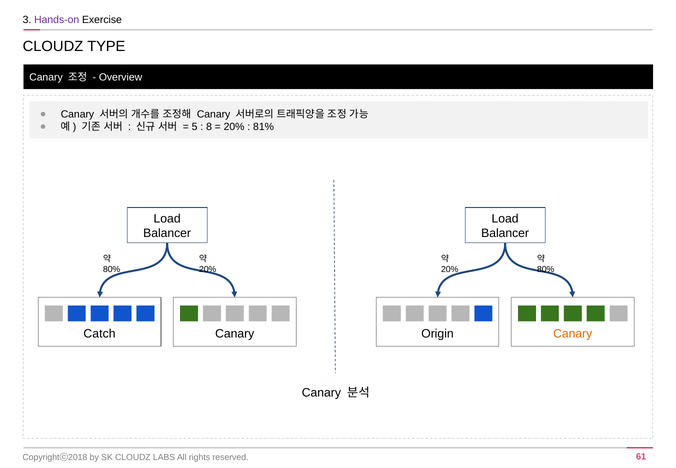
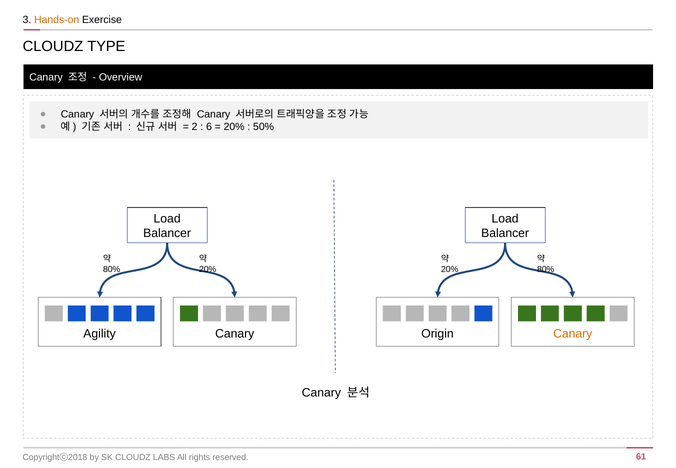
Hands-on colour: purple -> orange
5: 5 -> 2
8: 8 -> 6
81%: 81% -> 50%
Catch: Catch -> Agility
